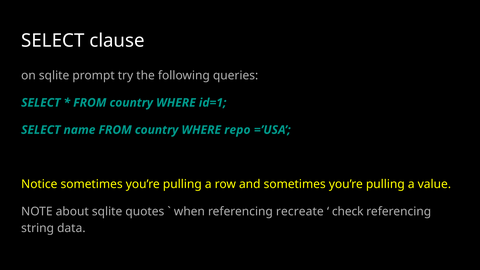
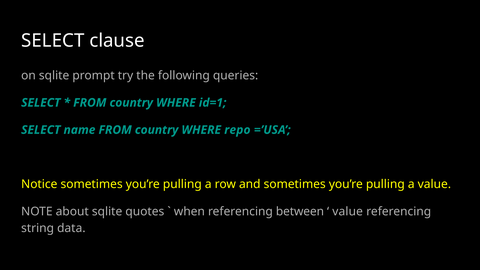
recreate: recreate -> between
check at (348, 212): check -> value
